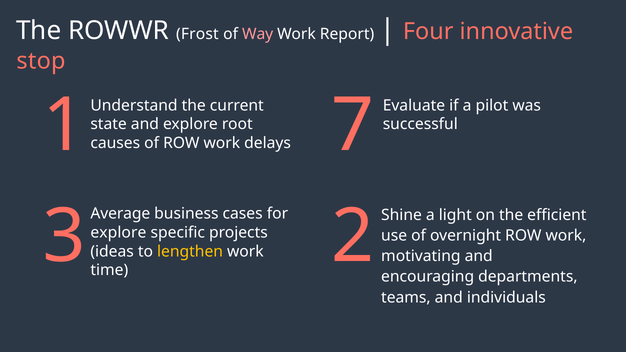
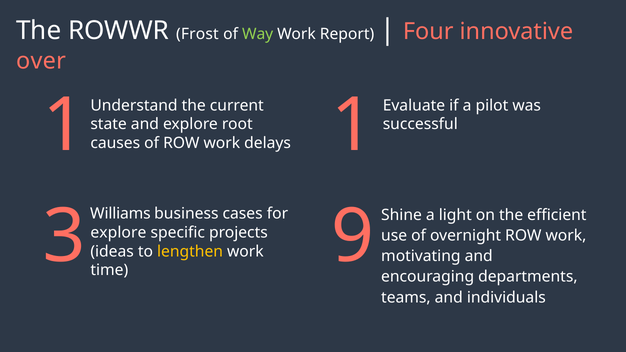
Way colour: pink -> light green
stop: stop -> over
1 7: 7 -> 1
Average: Average -> Williams
2: 2 -> 9
